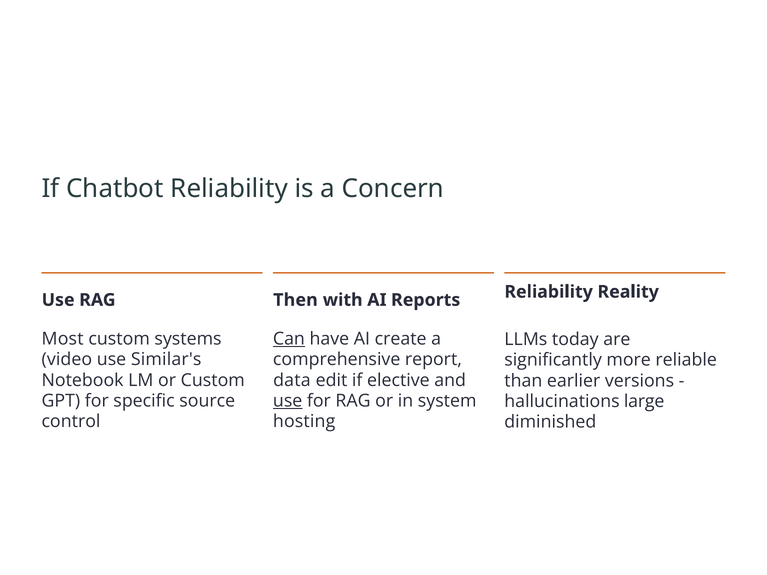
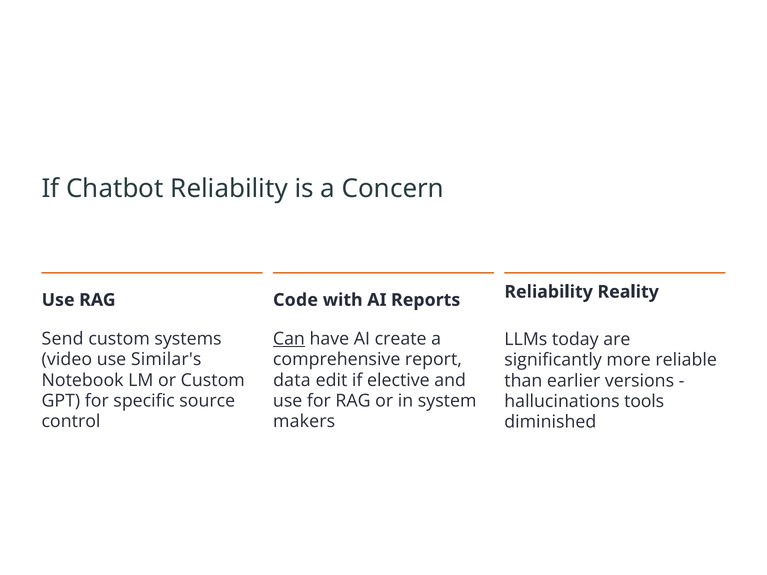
Then: Then -> Code
Most: Most -> Send
use at (288, 401) underline: present -> none
large: large -> tools
hosting: hosting -> makers
